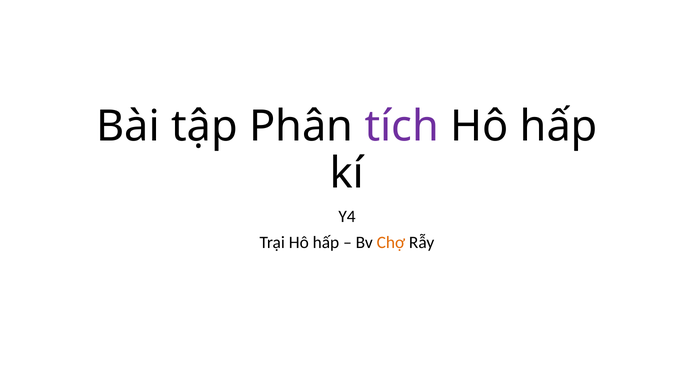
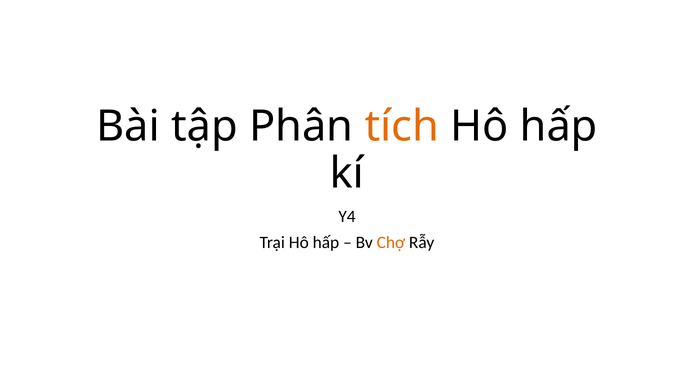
tích colour: purple -> orange
